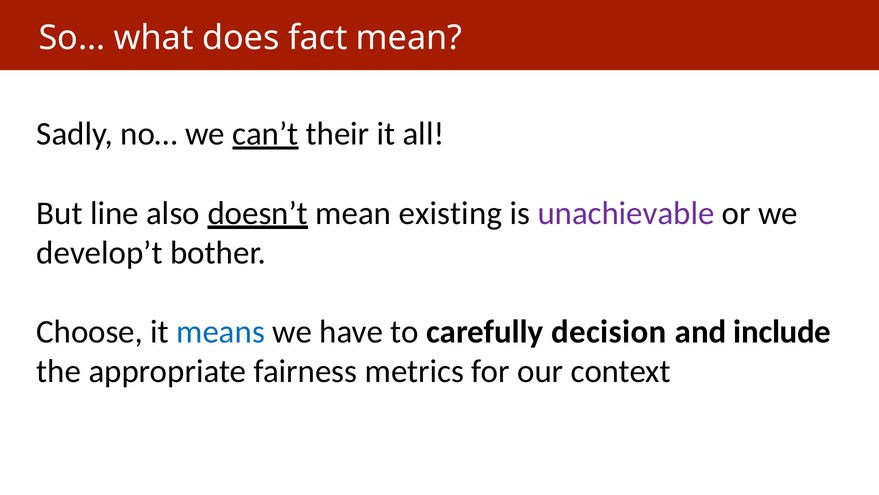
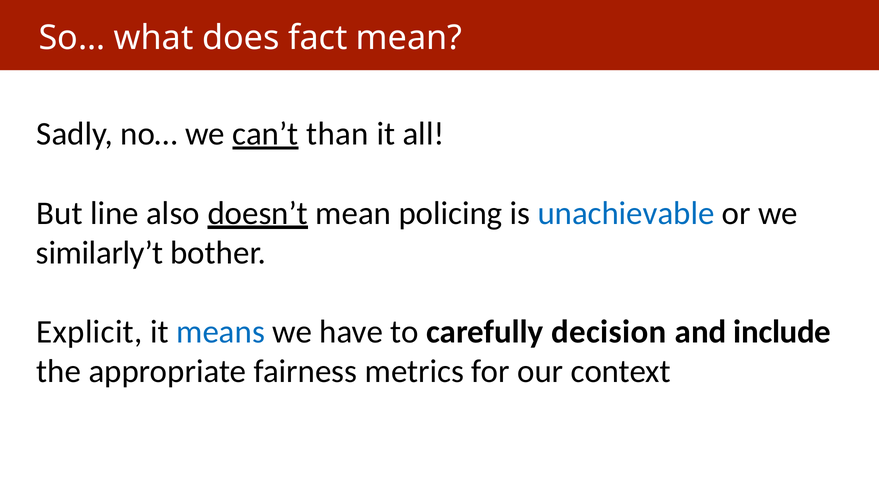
their: their -> than
existing: existing -> policing
unachievable colour: purple -> blue
develop’t: develop’t -> similarly’t
Choose: Choose -> Explicit
